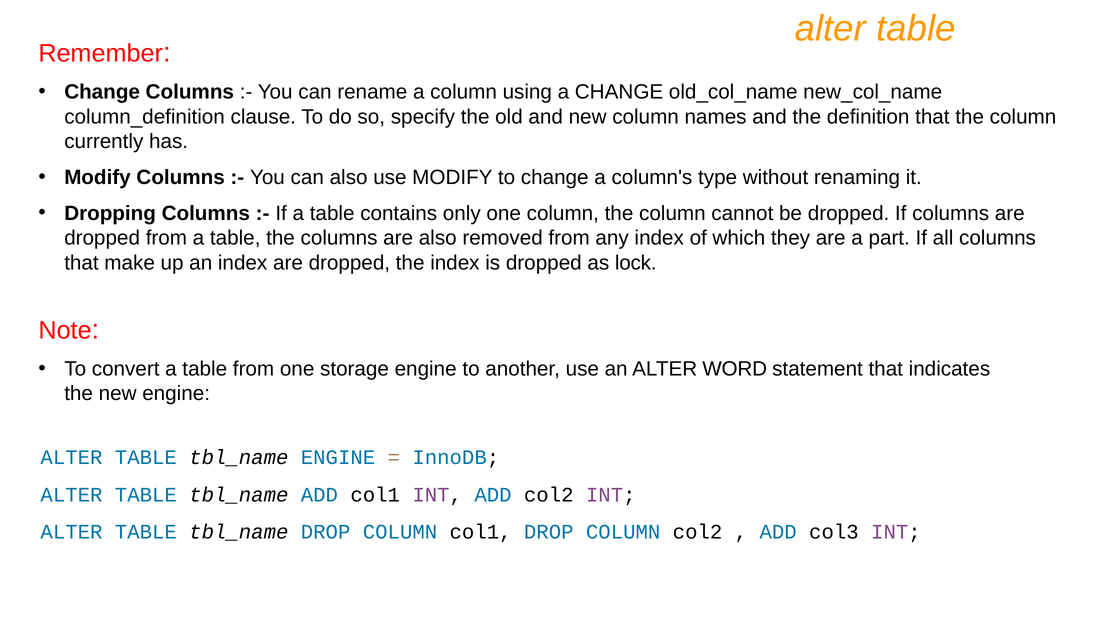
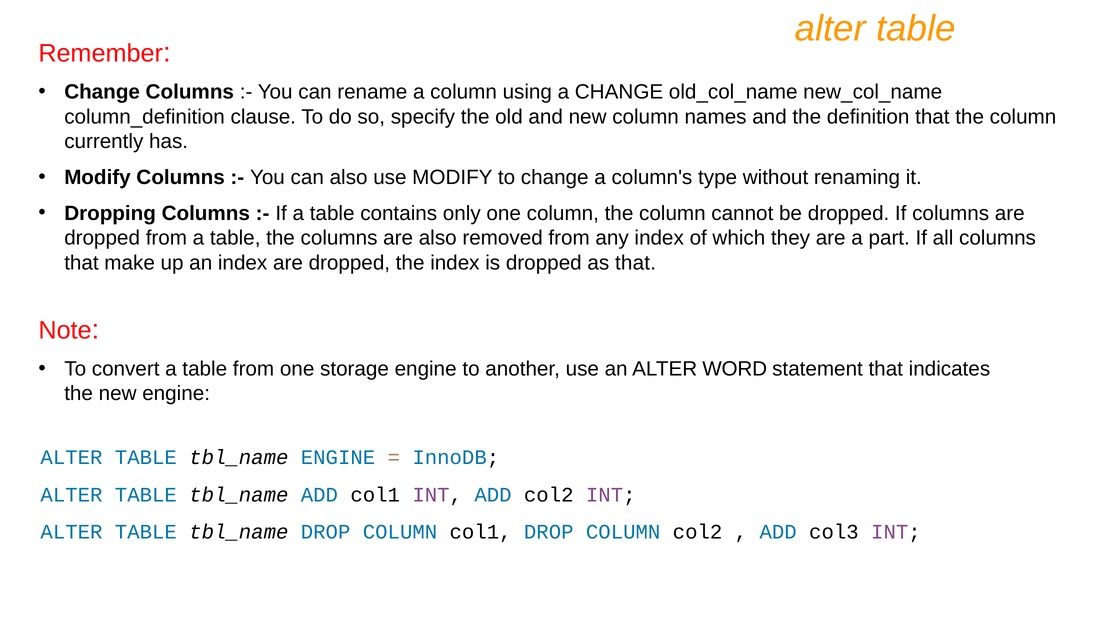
as lock: lock -> that
